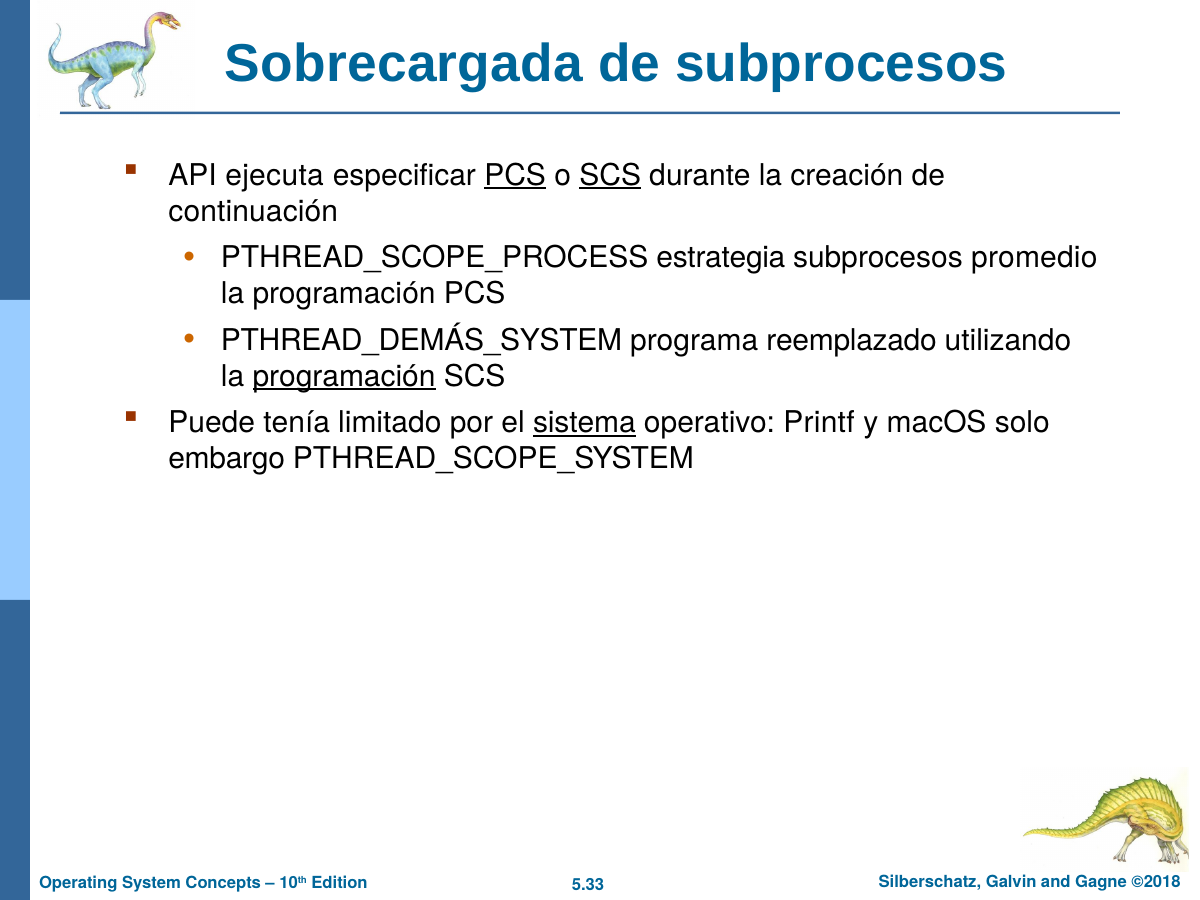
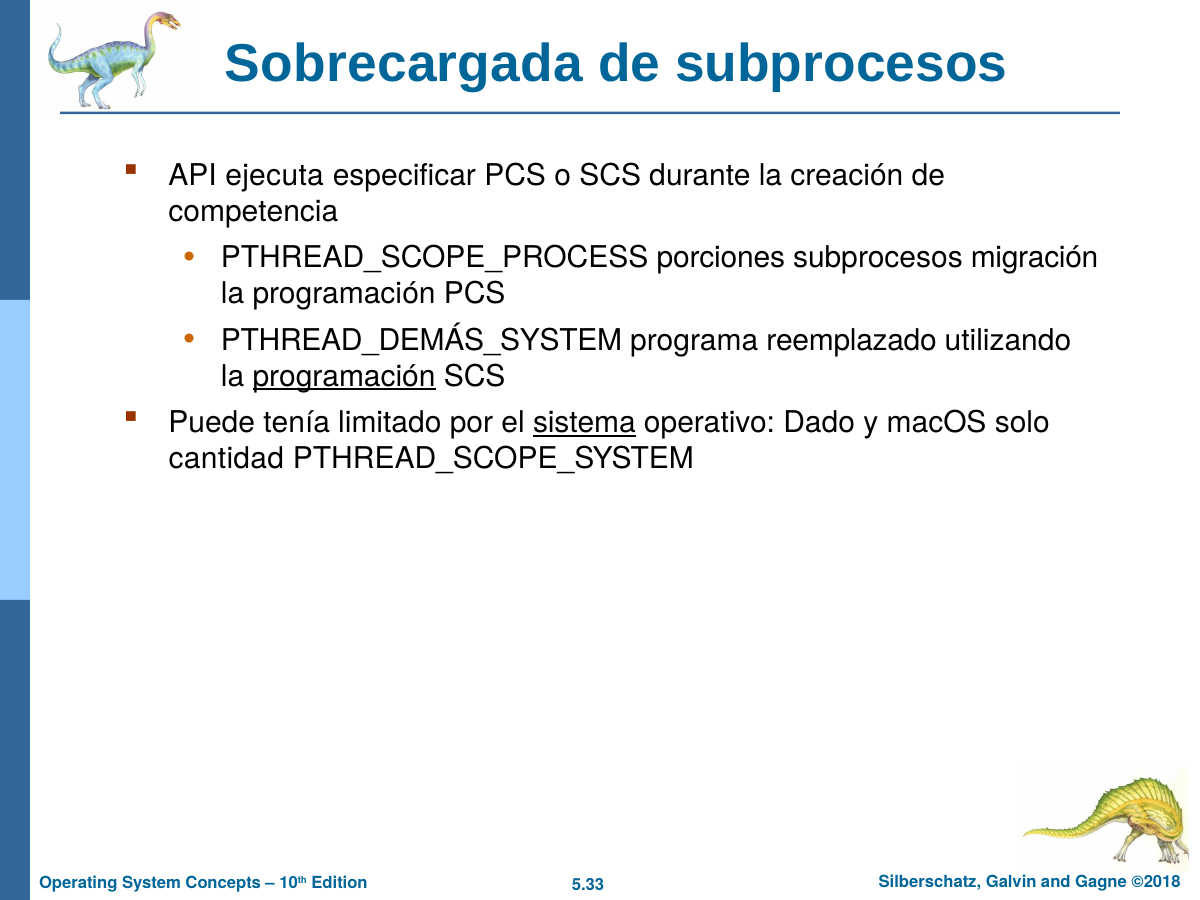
PCS at (515, 175) underline: present -> none
SCS at (610, 175) underline: present -> none
continuación: continuación -> competencia
estrategia: estrategia -> porciones
promedio: promedio -> migración
Printf: Printf -> Dado
embargo: embargo -> cantidad
